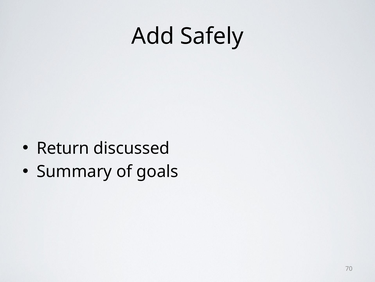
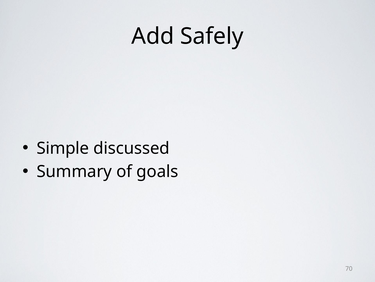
Return: Return -> Simple
